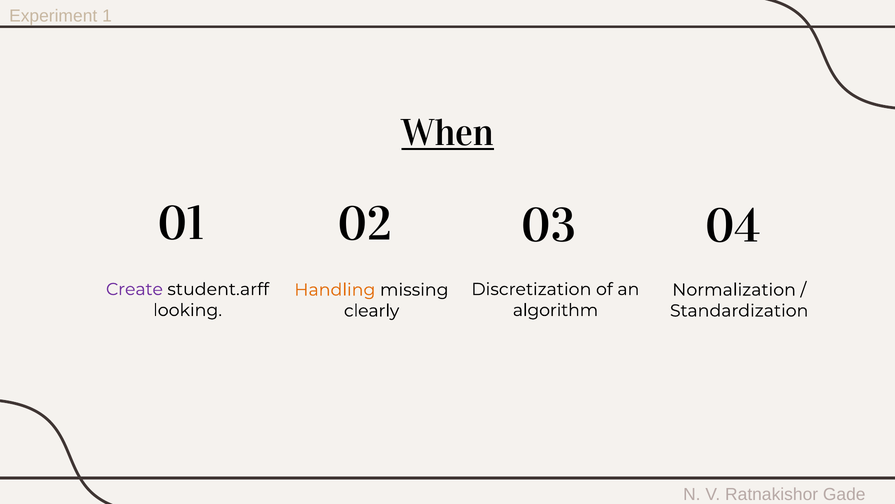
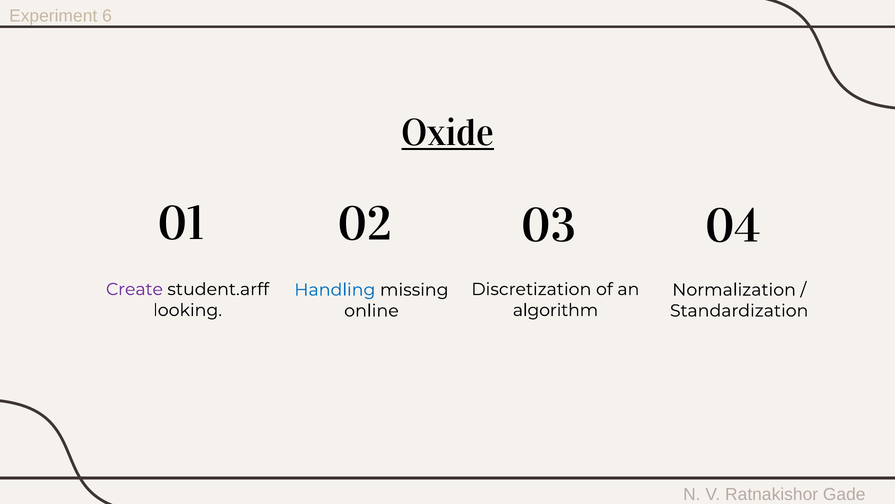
1: 1 -> 6
When: When -> Oxide
Handling colour: orange -> blue
clearly: clearly -> online
